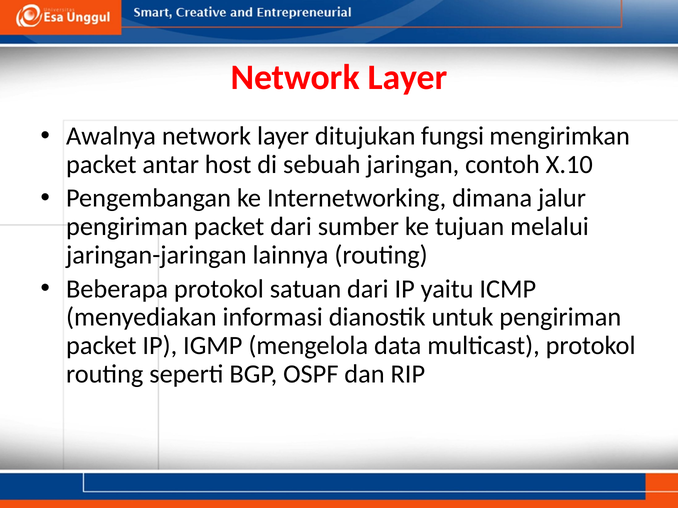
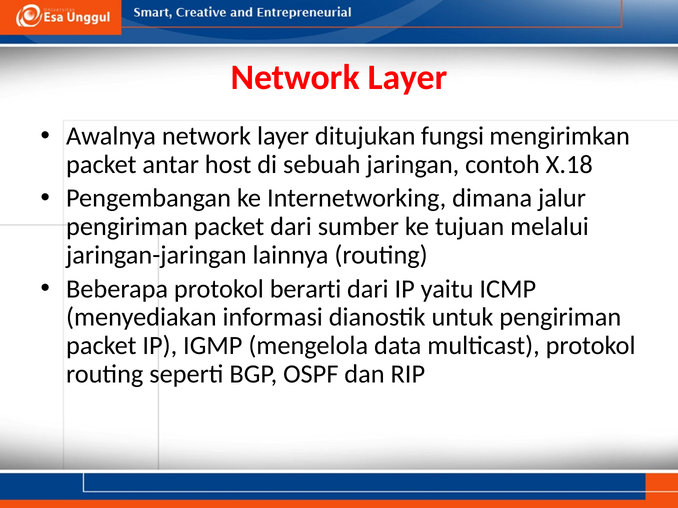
X.10: X.10 -> X.18
satuan: satuan -> berarti
